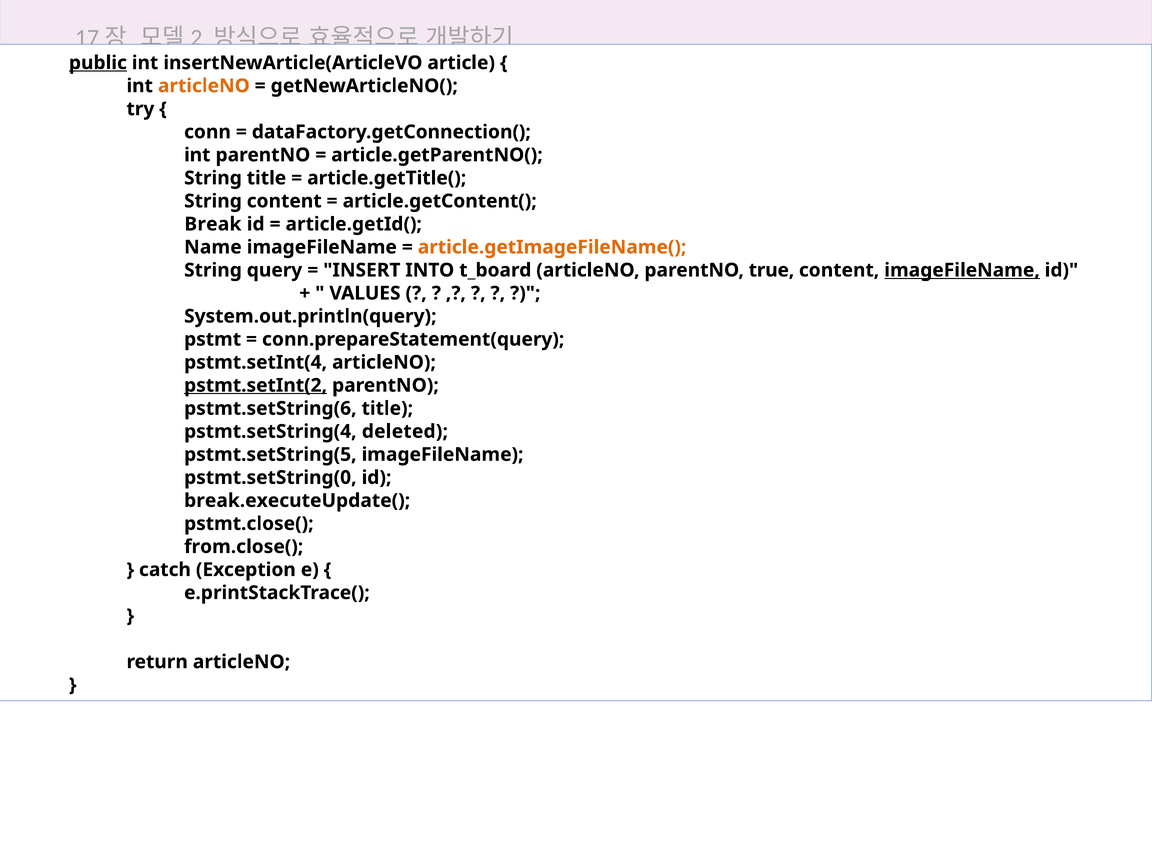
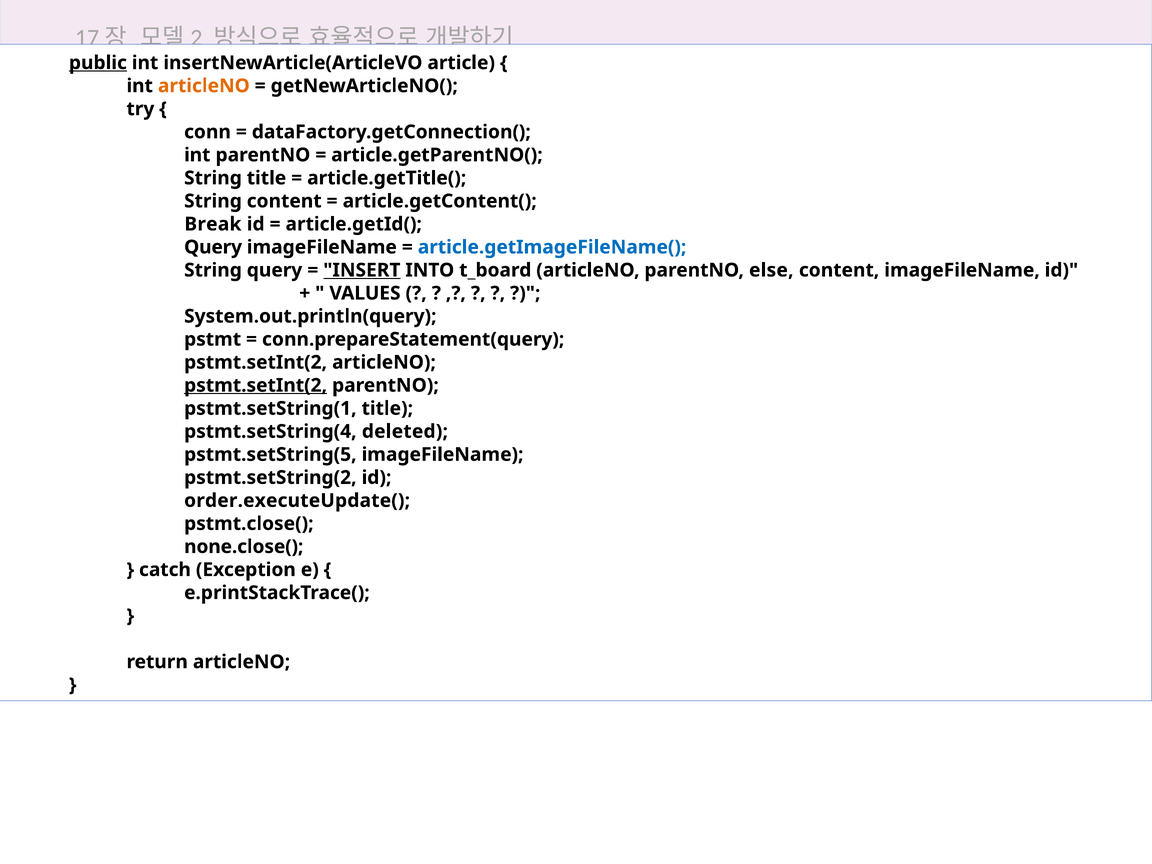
Name at (213, 247): Name -> Query
article.getImageFileName( colour: orange -> blue
INSERT underline: none -> present
true: true -> else
imageFileName at (962, 270) underline: present -> none
pstmt.setInt(4 at (256, 362): pstmt.setInt(4 -> pstmt.setInt(2
pstmt.setString(6: pstmt.setString(6 -> pstmt.setString(1
pstmt.setString(0: pstmt.setString(0 -> pstmt.setString(2
break.executeUpdate(: break.executeUpdate( -> order.executeUpdate(
from.close(: from.close( -> none.close(
